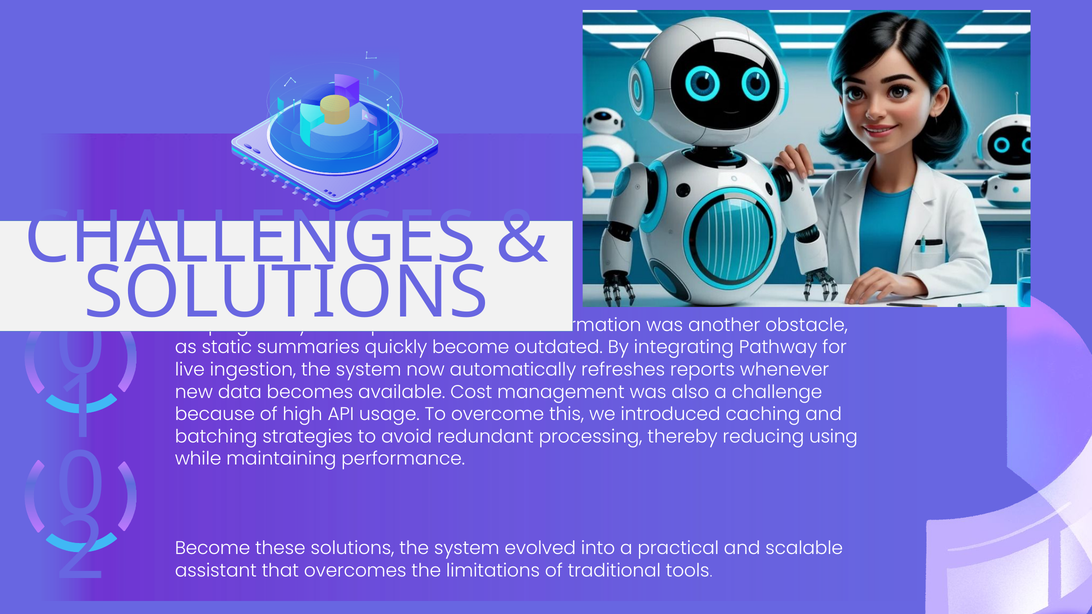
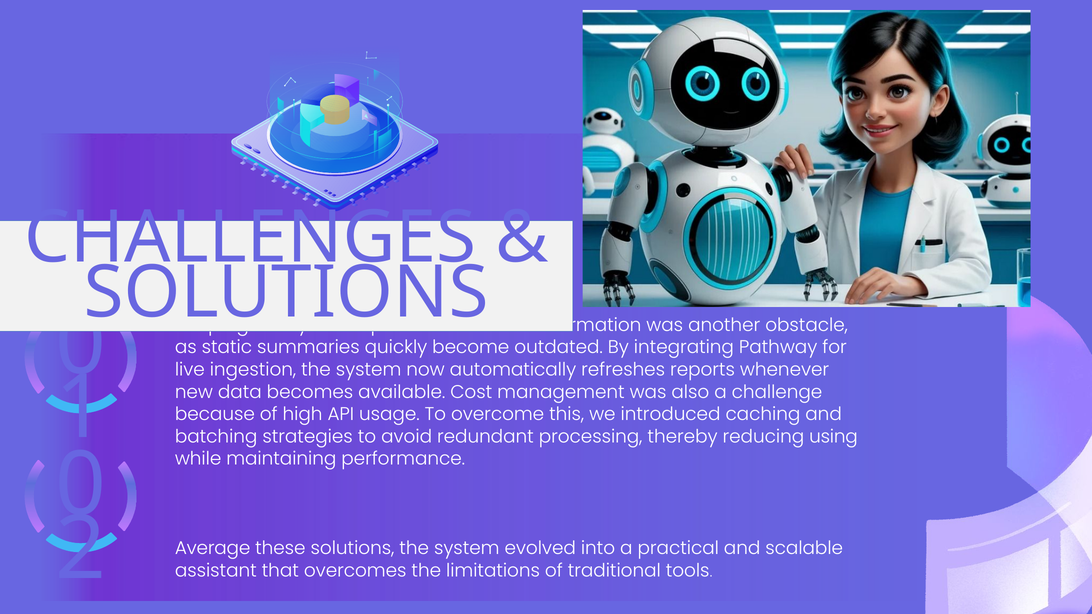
Become at (213, 548): Become -> Average
